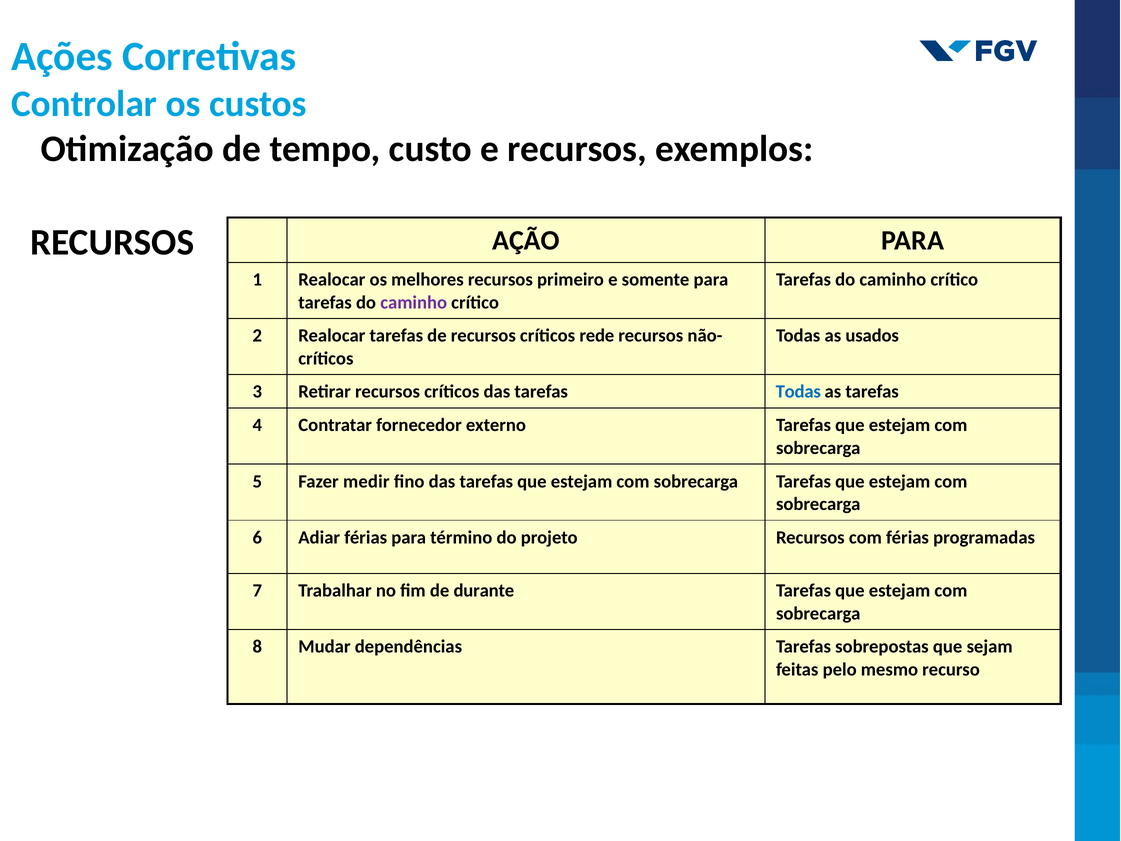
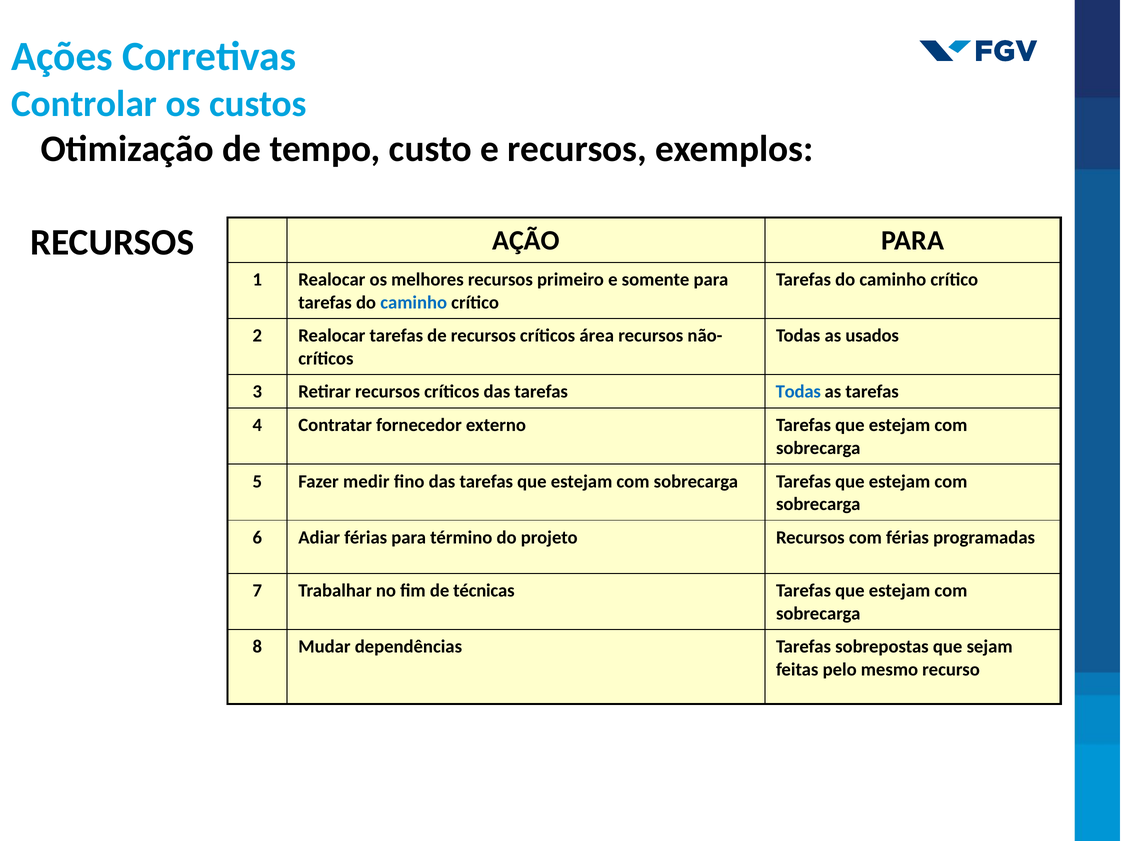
caminho at (414, 302) colour: purple -> blue
rede: rede -> área
durante: durante -> técnicas
